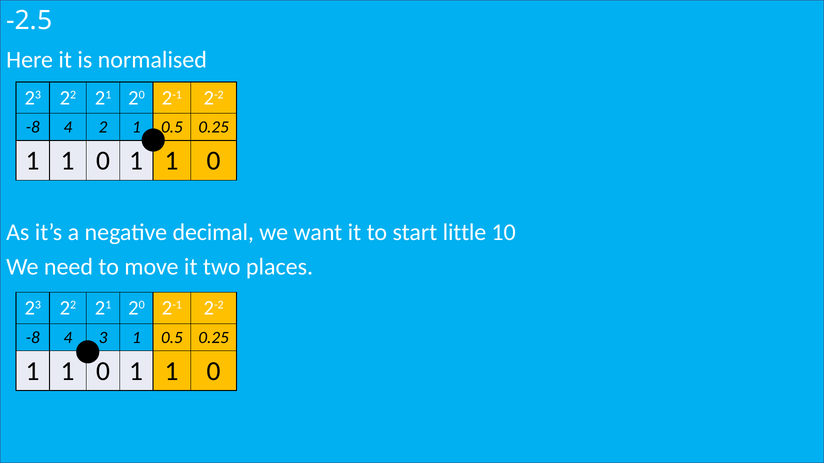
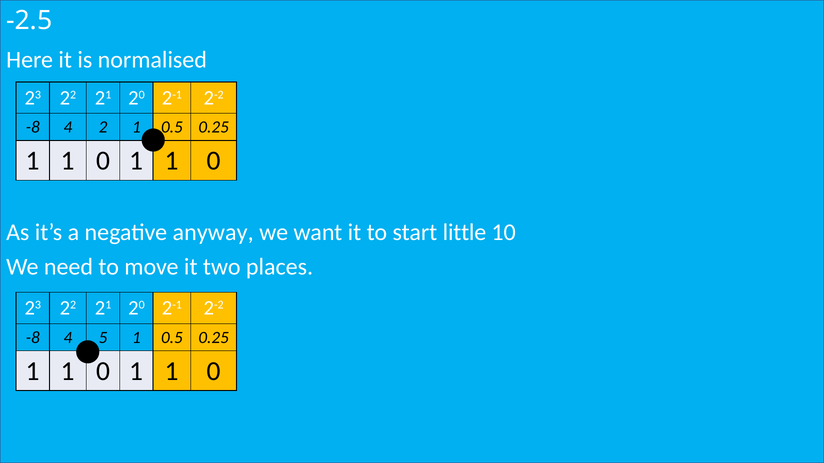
decimal: decimal -> anyway
3: 3 -> 5
